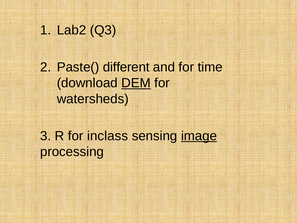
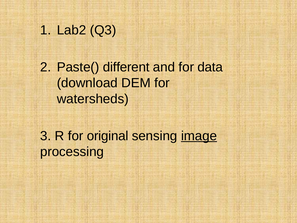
time: time -> data
DEM underline: present -> none
inclass: inclass -> original
